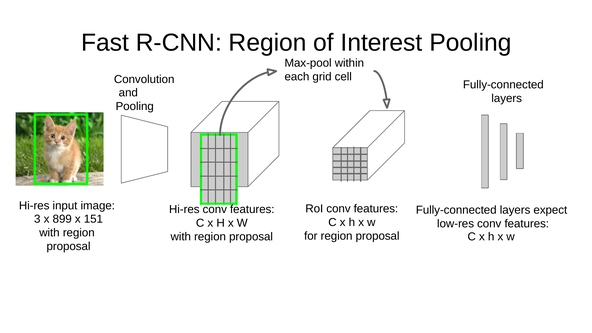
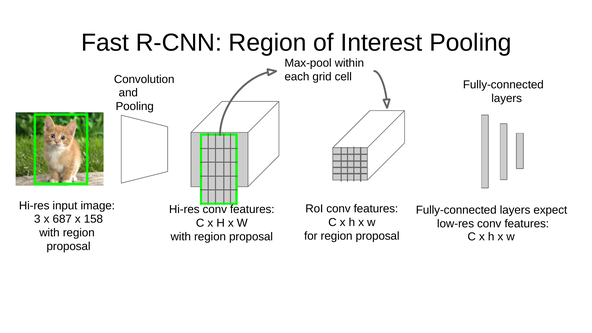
899: 899 -> 687
151: 151 -> 158
